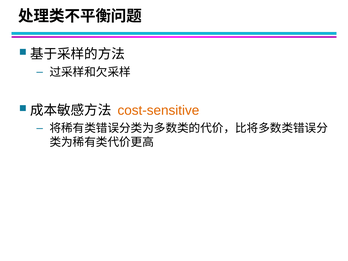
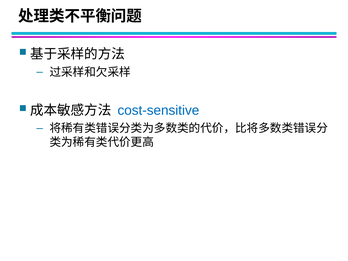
cost-sensitive colour: orange -> blue
